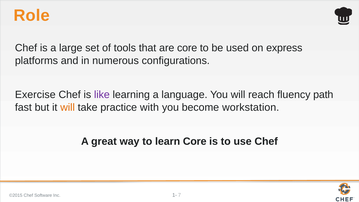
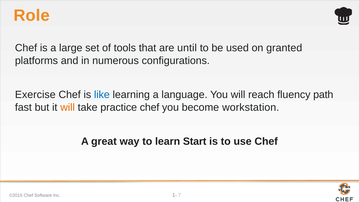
are core: core -> until
express: express -> granted
like colour: purple -> blue
practice with: with -> chef
learn Core: Core -> Start
